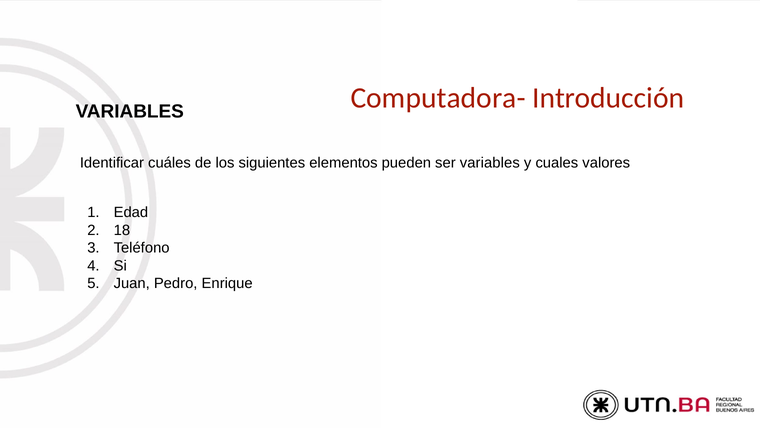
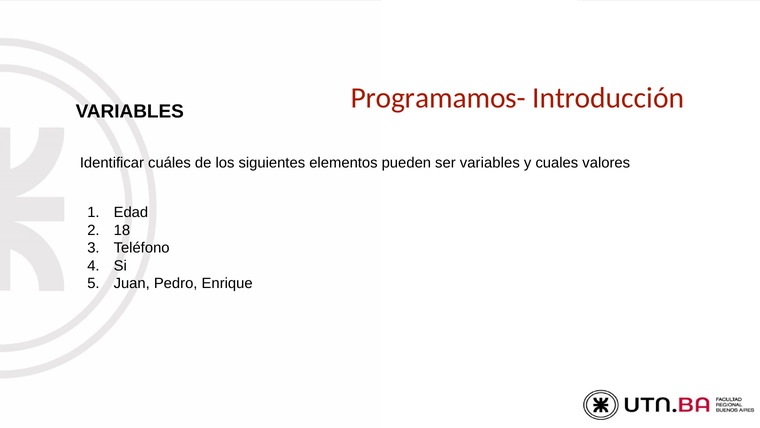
Computadora-: Computadora- -> Programamos-
